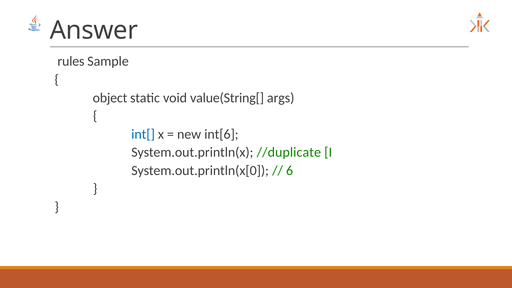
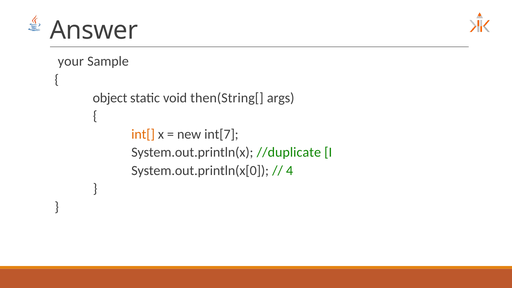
rules: rules -> your
value(String[: value(String[ -> then(String[
int[ colour: blue -> orange
int[6: int[6 -> int[7
6: 6 -> 4
